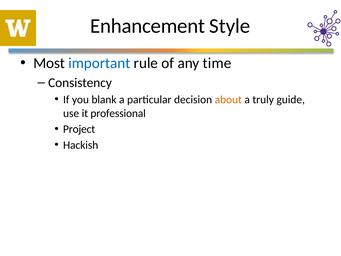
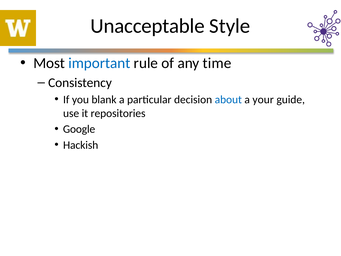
Enhancement: Enhancement -> Unacceptable
about colour: orange -> blue
truly: truly -> your
professional: professional -> repositories
Project: Project -> Google
